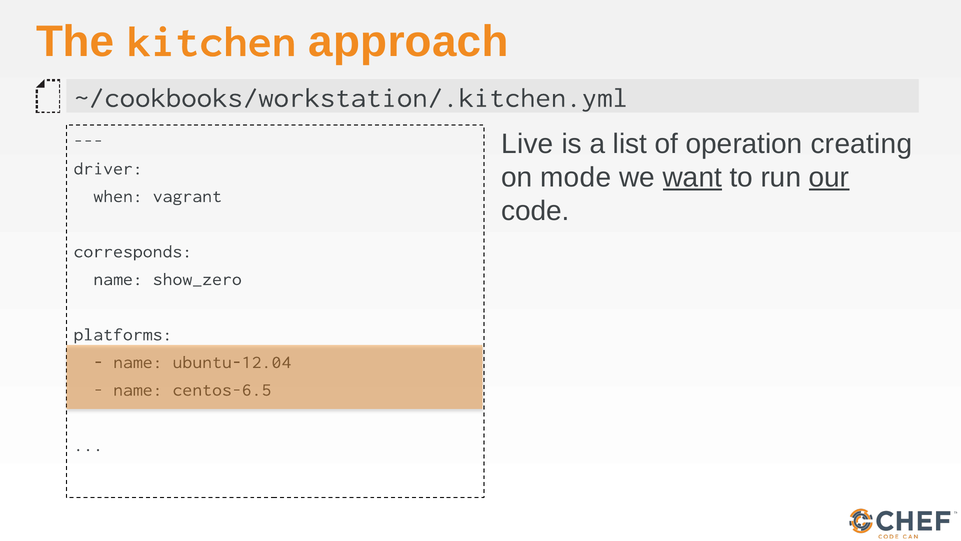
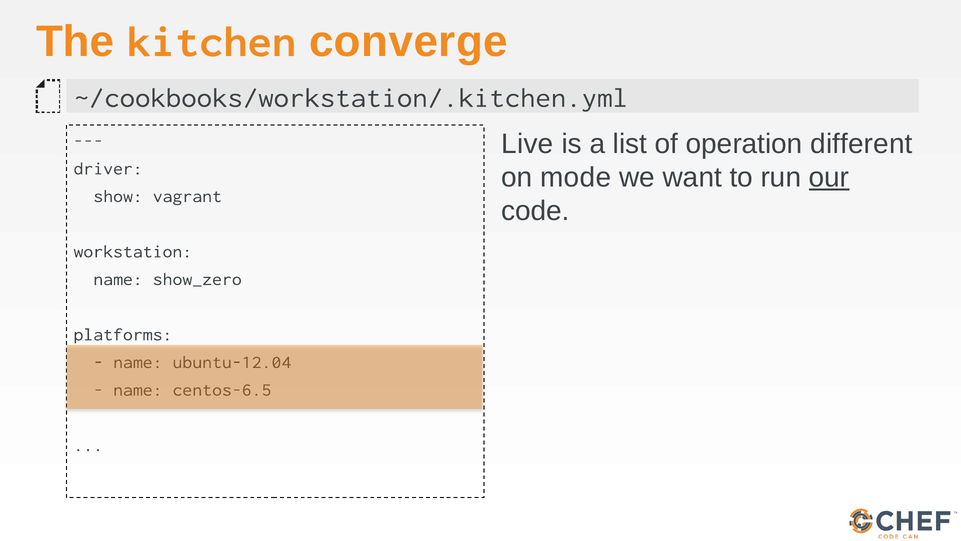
approach: approach -> converge
creating: creating -> different
want underline: present -> none
when: when -> show
corresponds: corresponds -> workstation
